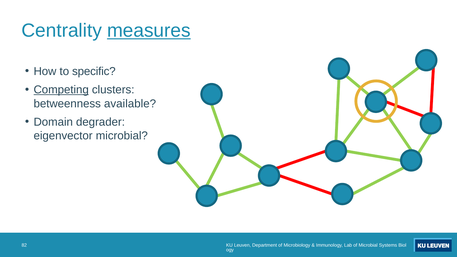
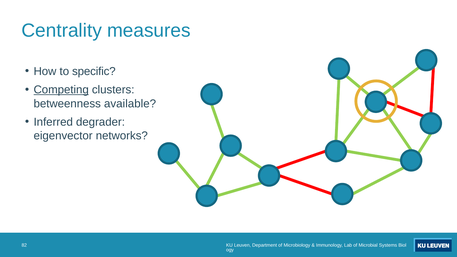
measures underline: present -> none
Domain: Domain -> Inferred
eigenvector microbial: microbial -> networks
